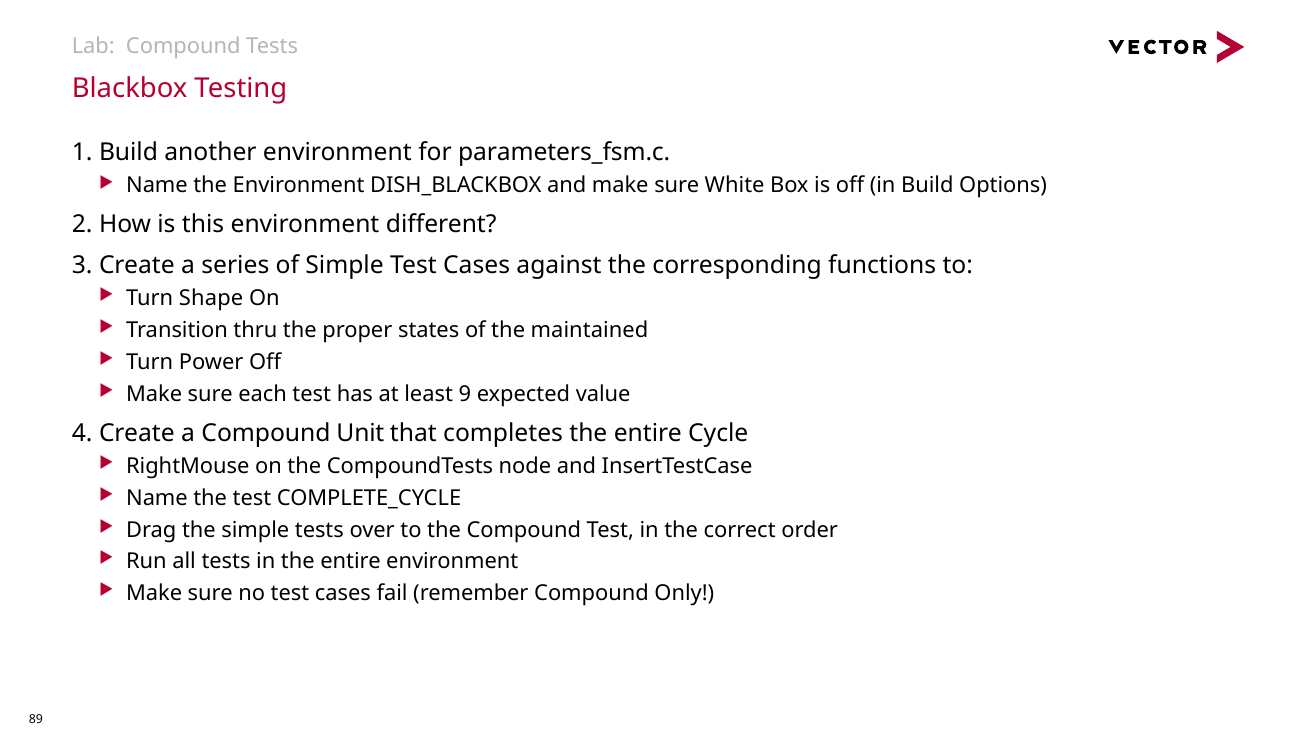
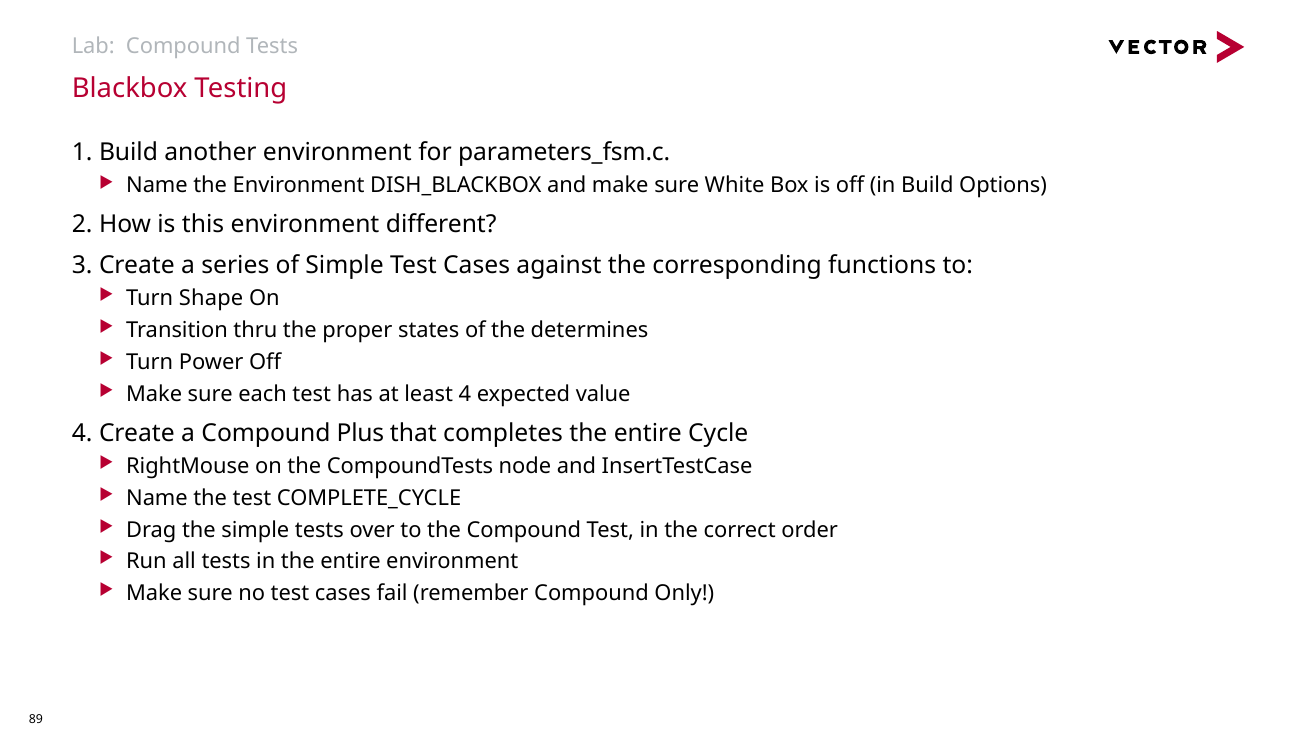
maintained: maintained -> determines
least 9: 9 -> 4
Unit: Unit -> Plus
